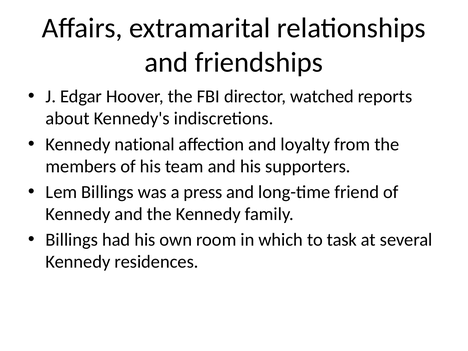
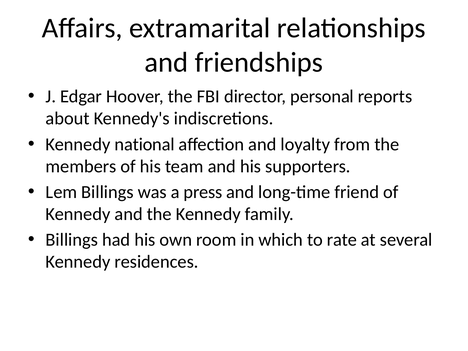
watched: watched -> personal
task: task -> rate
